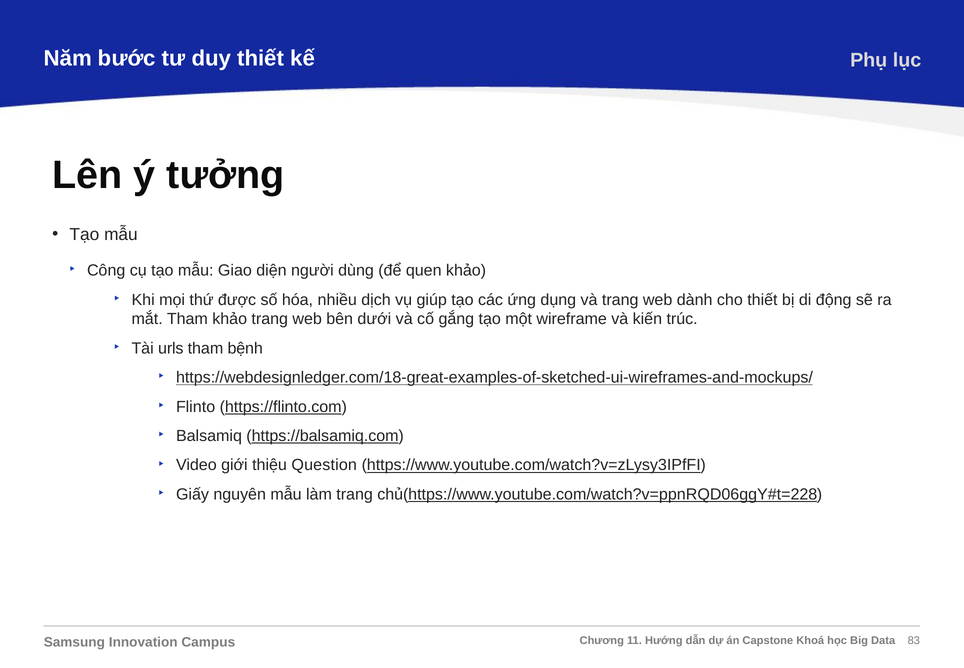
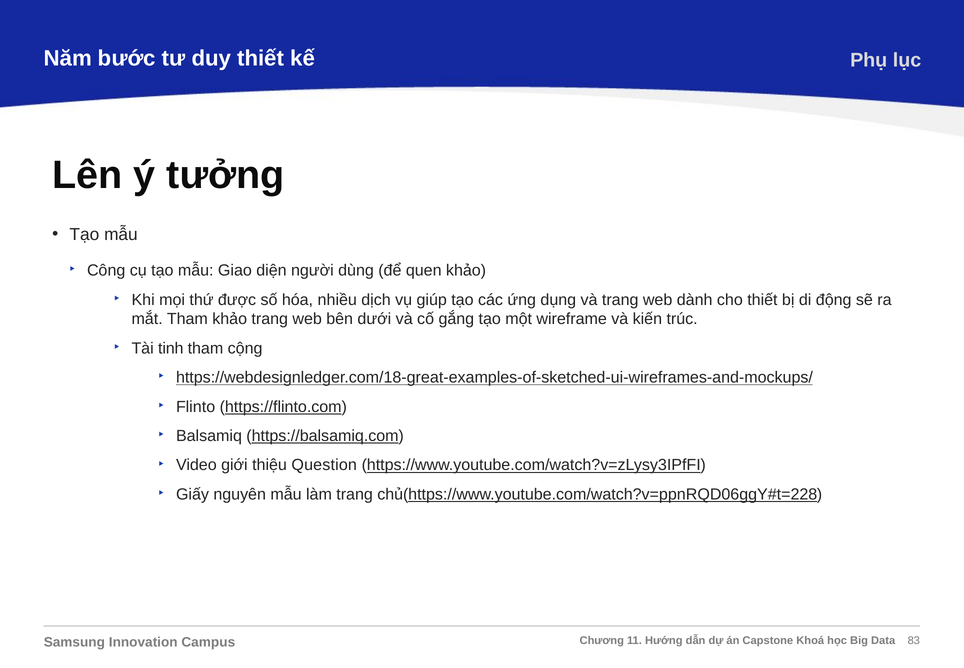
urls: urls -> tinh
bệnh: bệnh -> cộng
